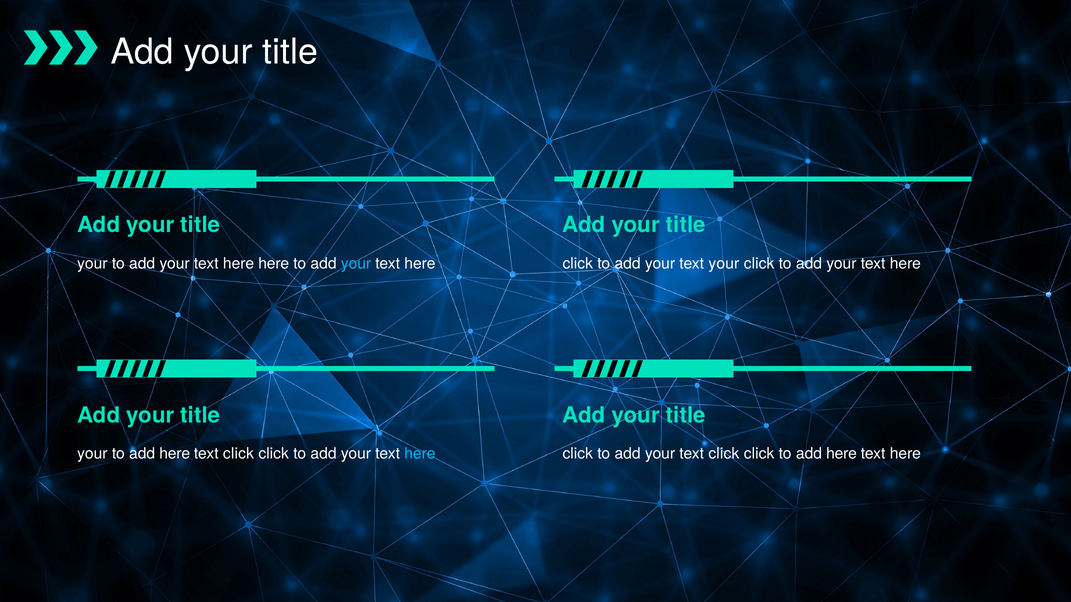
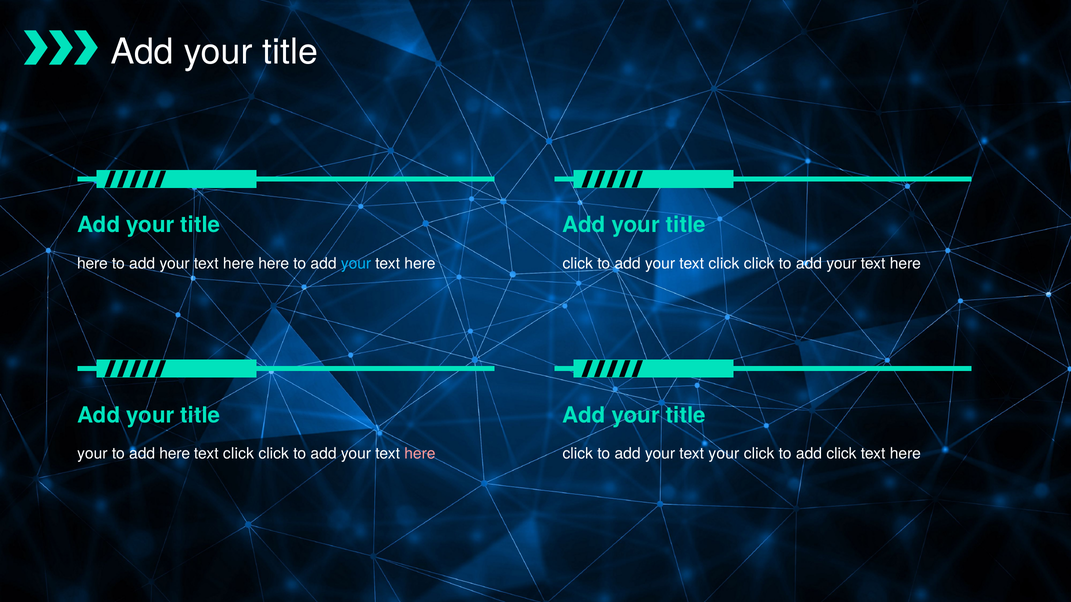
your at (92, 264): your -> here
your text your: your -> click
here at (420, 454) colour: light blue -> pink
your text click: click -> your
click to add here: here -> click
